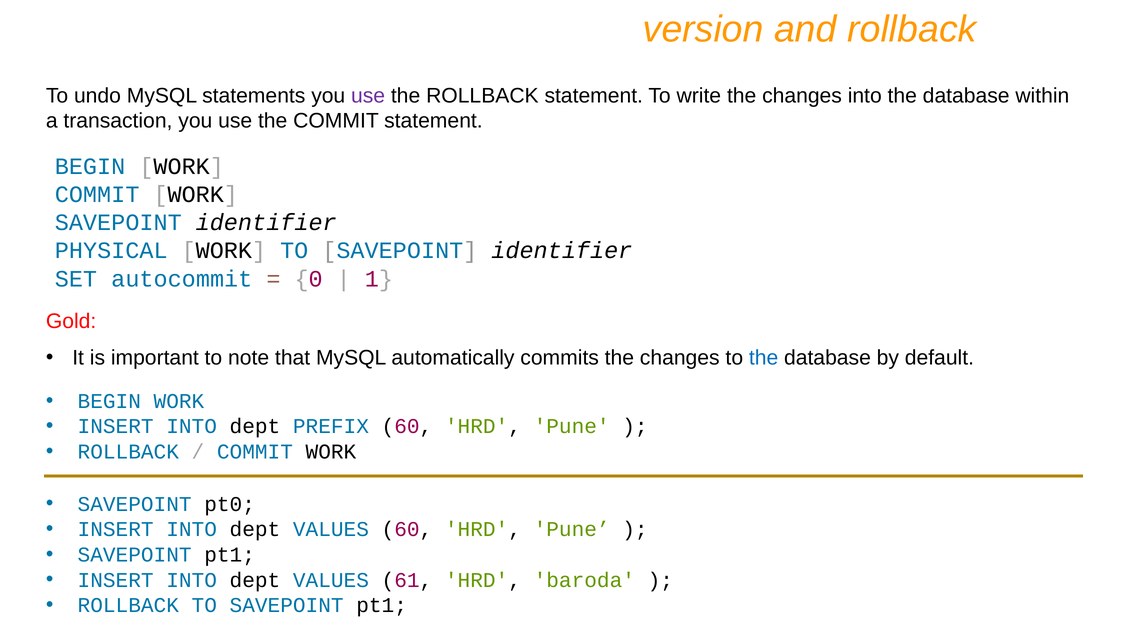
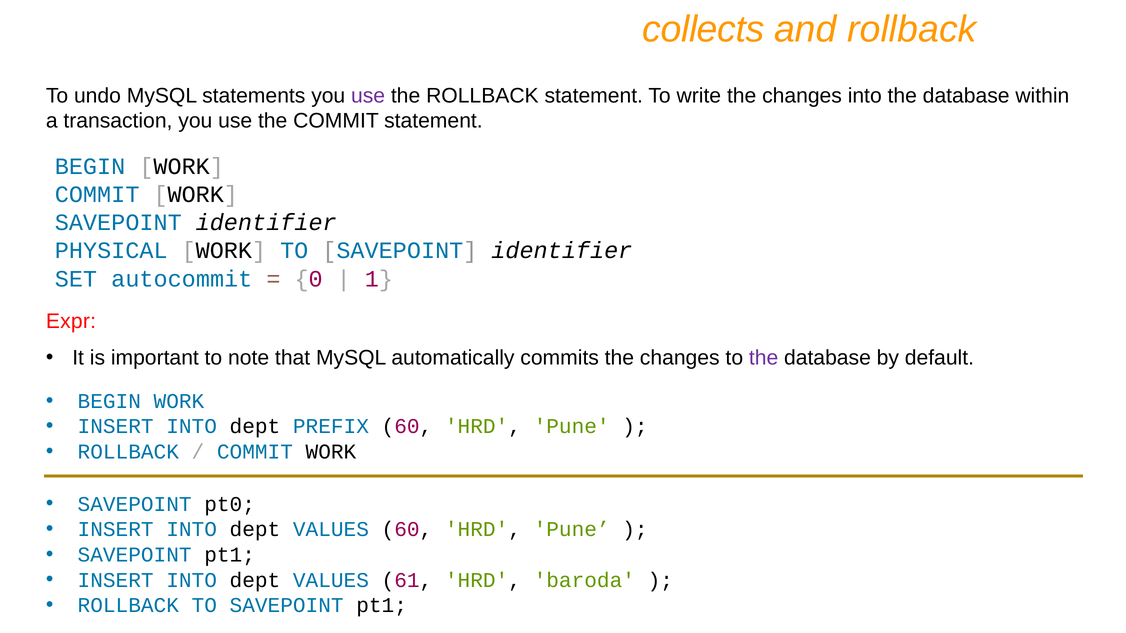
version: version -> collects
Gold: Gold -> Expr
the at (764, 358) colour: blue -> purple
